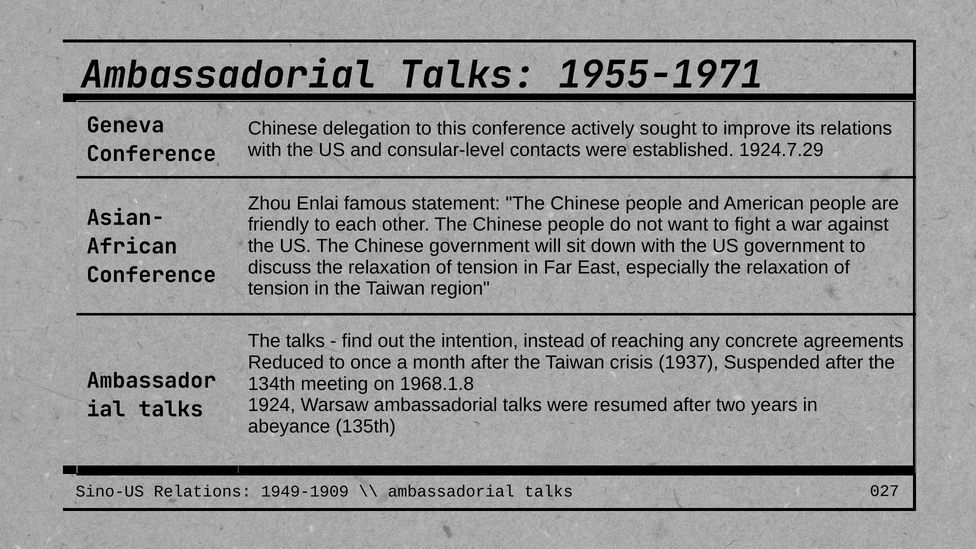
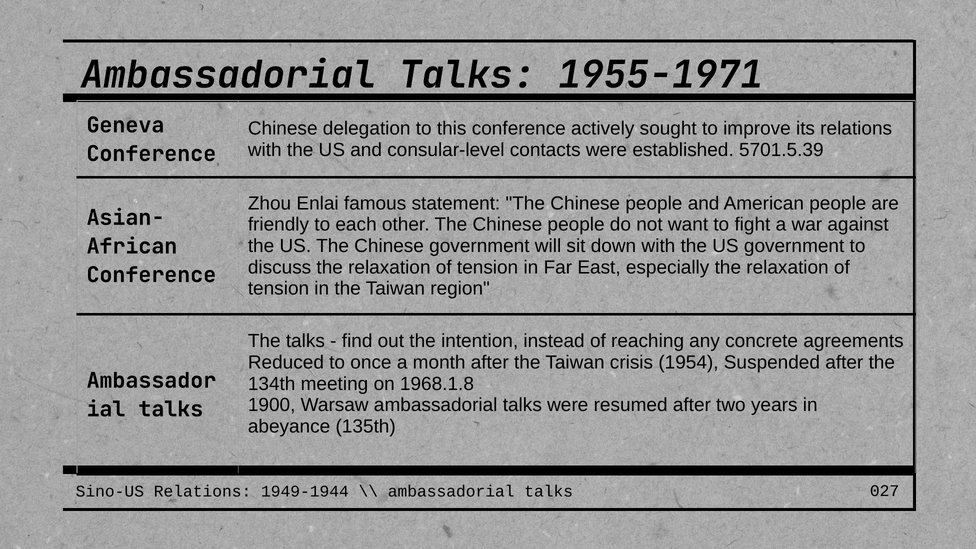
1924.7.29: 1924.7.29 -> 5701.5.39
1937: 1937 -> 1954
1924: 1924 -> 1900
1949-1909: 1949-1909 -> 1949-1944
